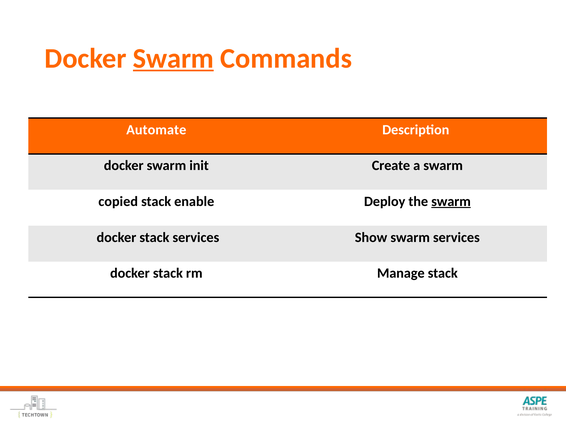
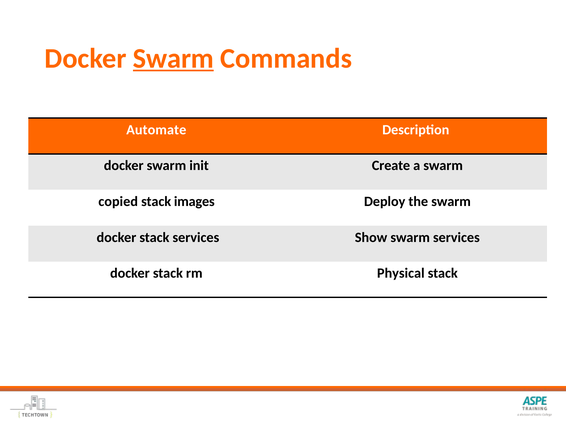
enable: enable -> images
swarm at (451, 201) underline: present -> none
Manage: Manage -> Physical
